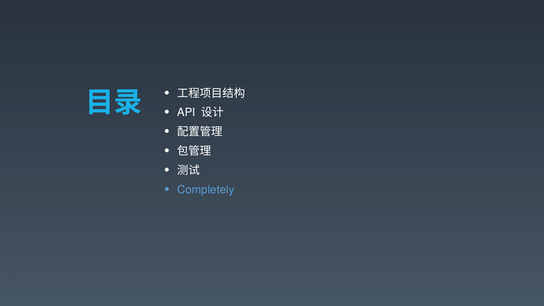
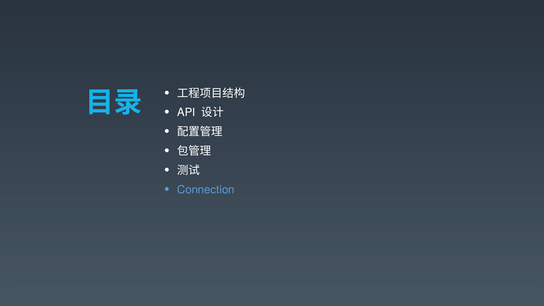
Completely: Completely -> Connection
